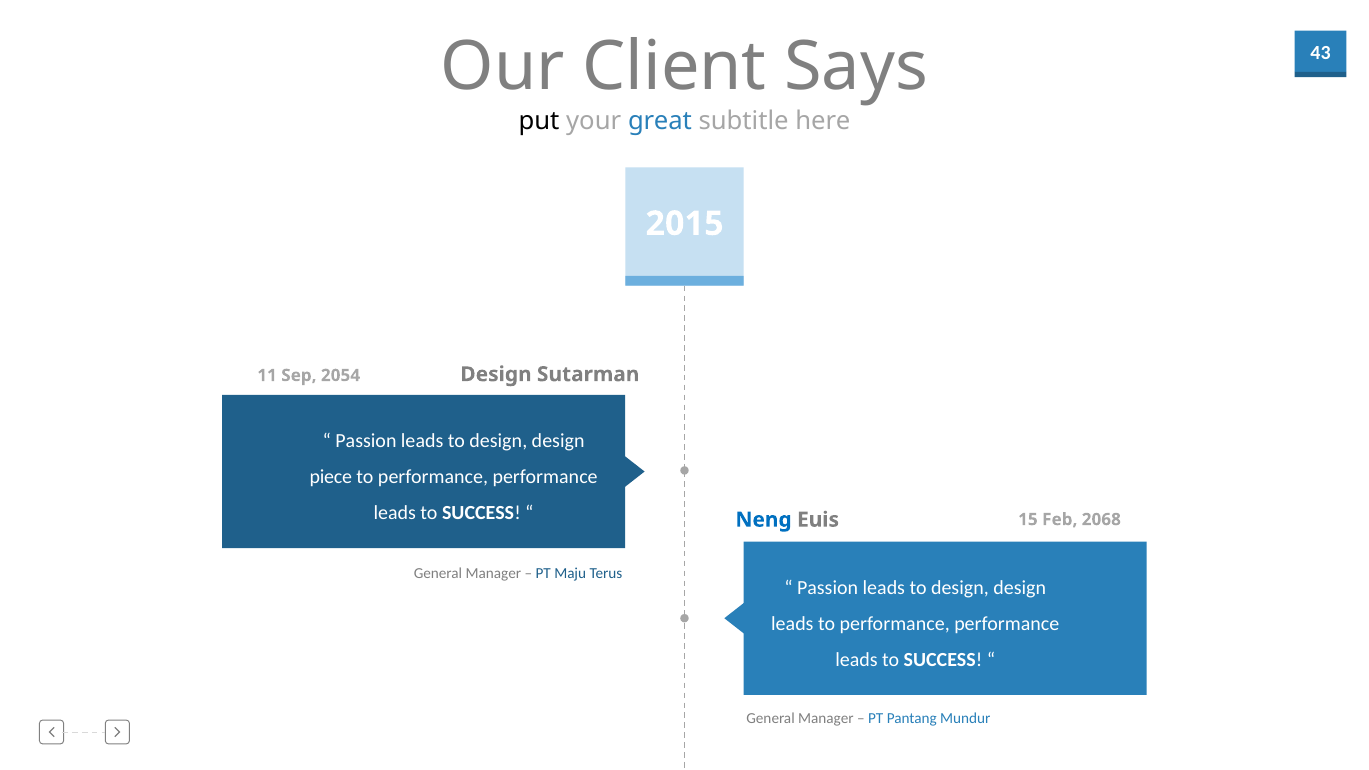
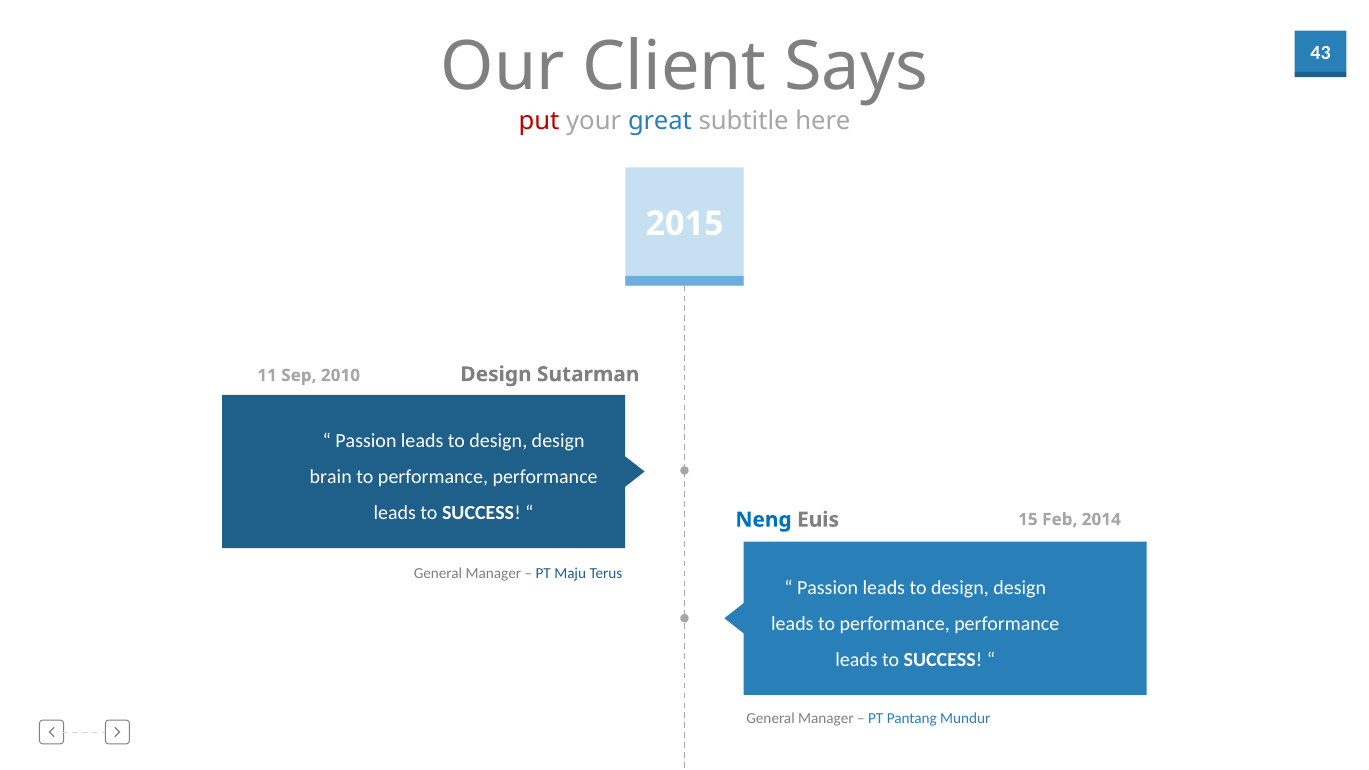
put colour: black -> red
2054: 2054 -> 2010
piece: piece -> brain
2068: 2068 -> 2014
